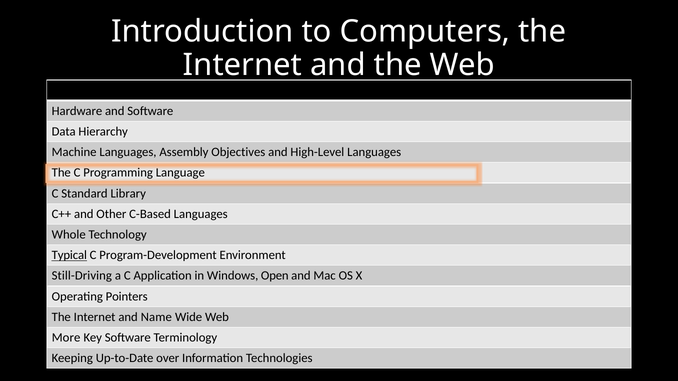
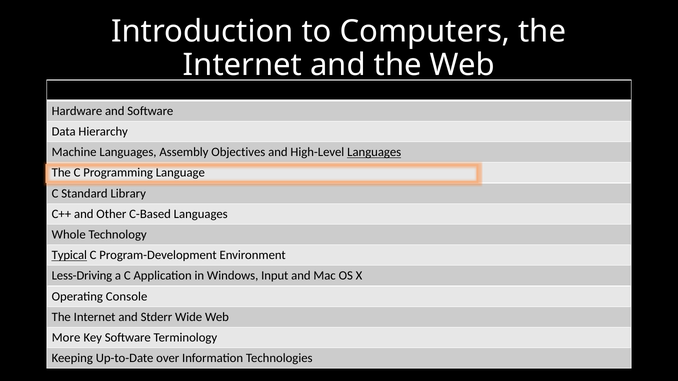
Languages at (374, 152) underline: none -> present
Still-Driving: Still-Driving -> Less-Driving
Open: Open -> Input
Pointers: Pointers -> Console
Name: Name -> Stderr
